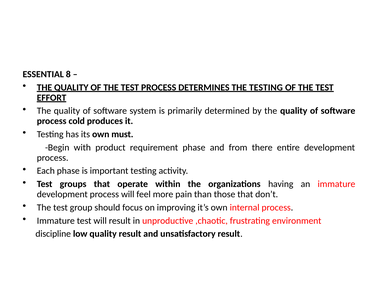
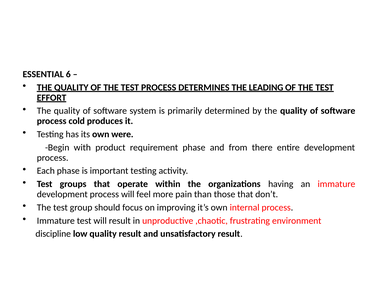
8: 8 -> 6
THE TESTING: TESTING -> LEADING
must: must -> were
